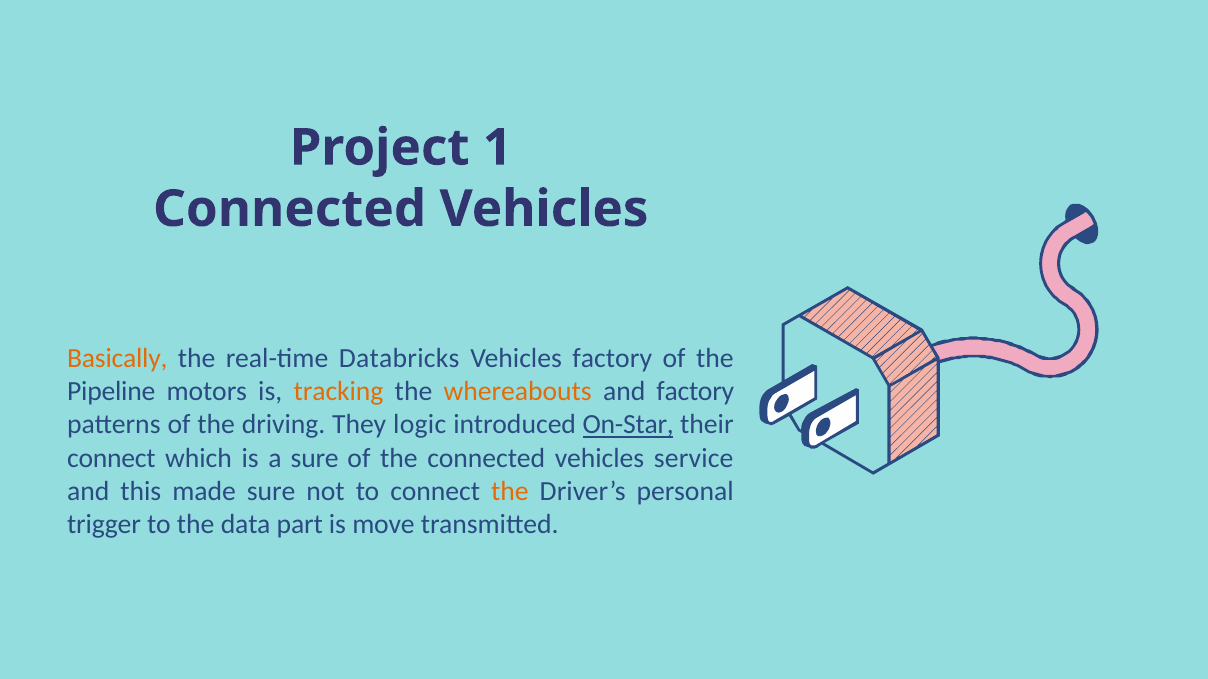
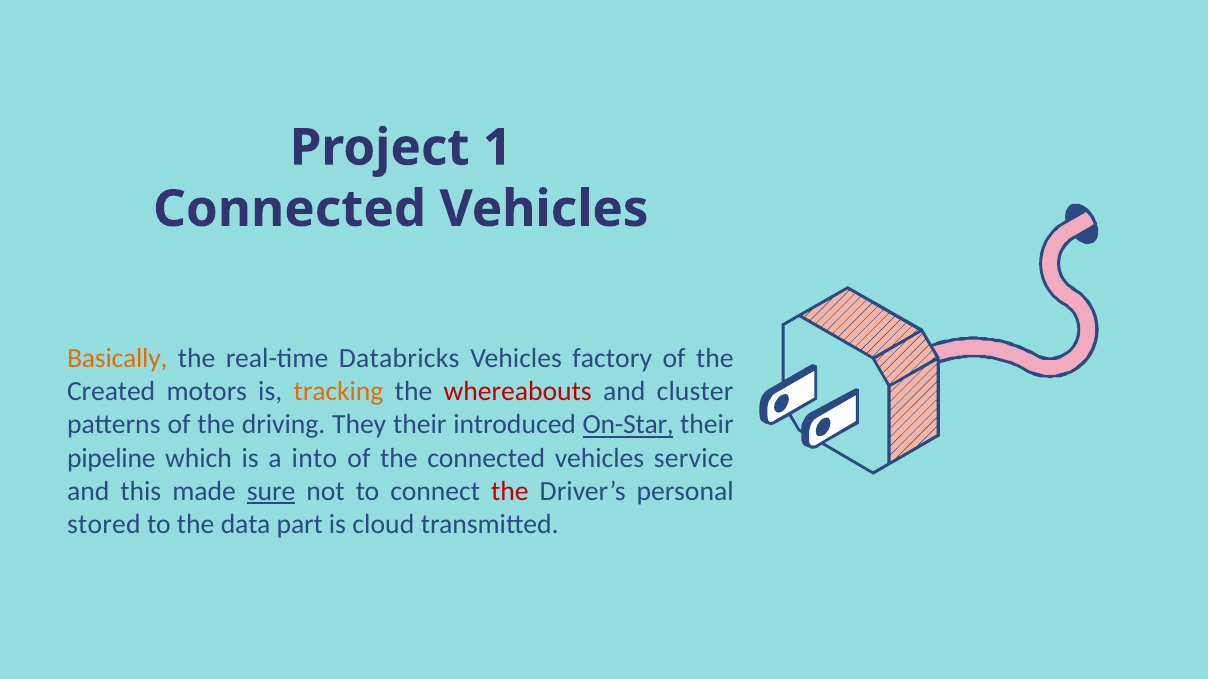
Pipeline: Pipeline -> Created
whereabouts colour: orange -> red
and factory: factory -> cluster
They logic: logic -> their
connect at (111, 458): connect -> pipeline
a sure: sure -> into
sure at (271, 492) underline: none -> present
the at (510, 492) colour: orange -> red
trigger: trigger -> stored
move: move -> cloud
